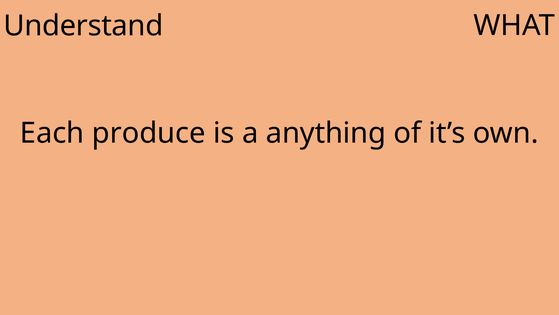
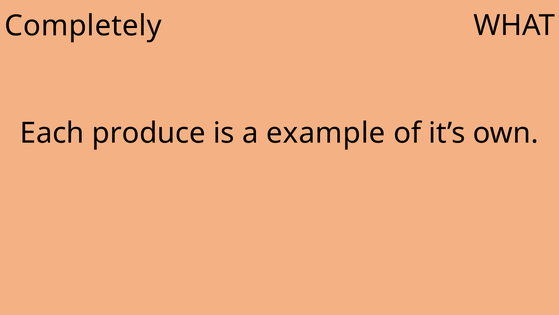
Understand: Understand -> Completely
anything: anything -> example
